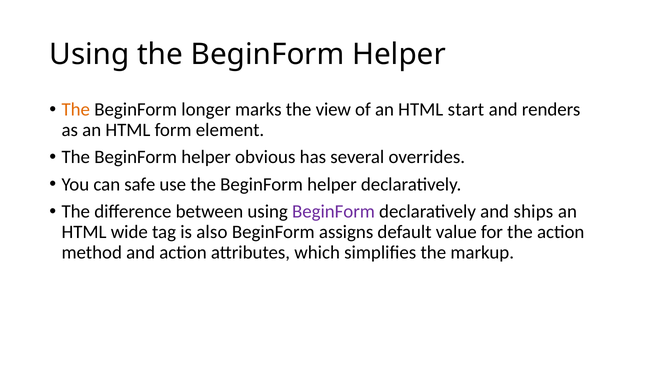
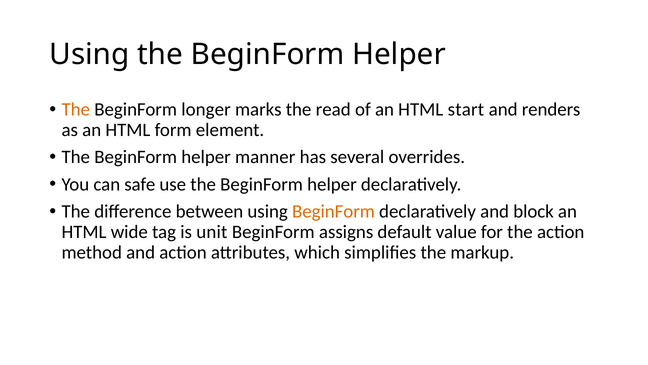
view: view -> read
obvious: obvious -> manner
BeginForm at (334, 211) colour: purple -> orange
ships: ships -> block
also: also -> unit
